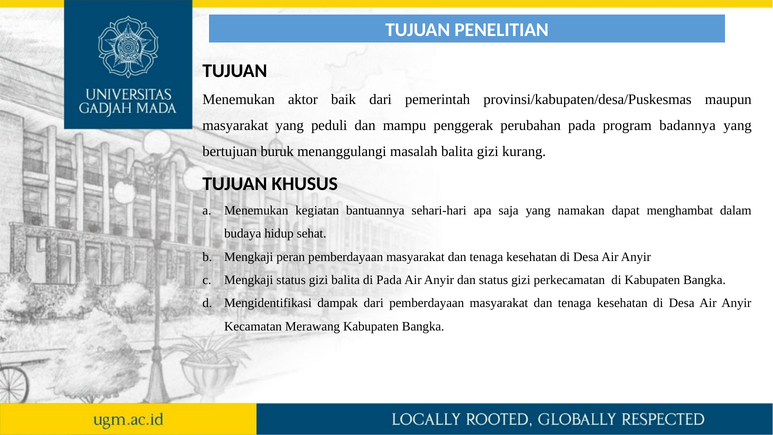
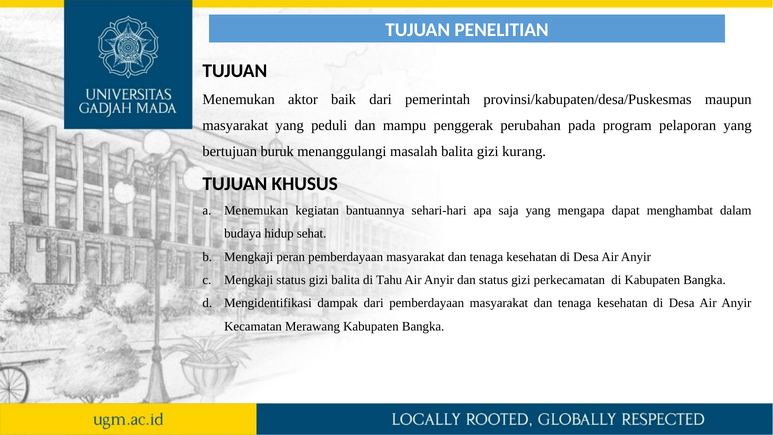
badannya: badannya -> pelaporan
namakan: namakan -> mengapa
di Pada: Pada -> Tahu
